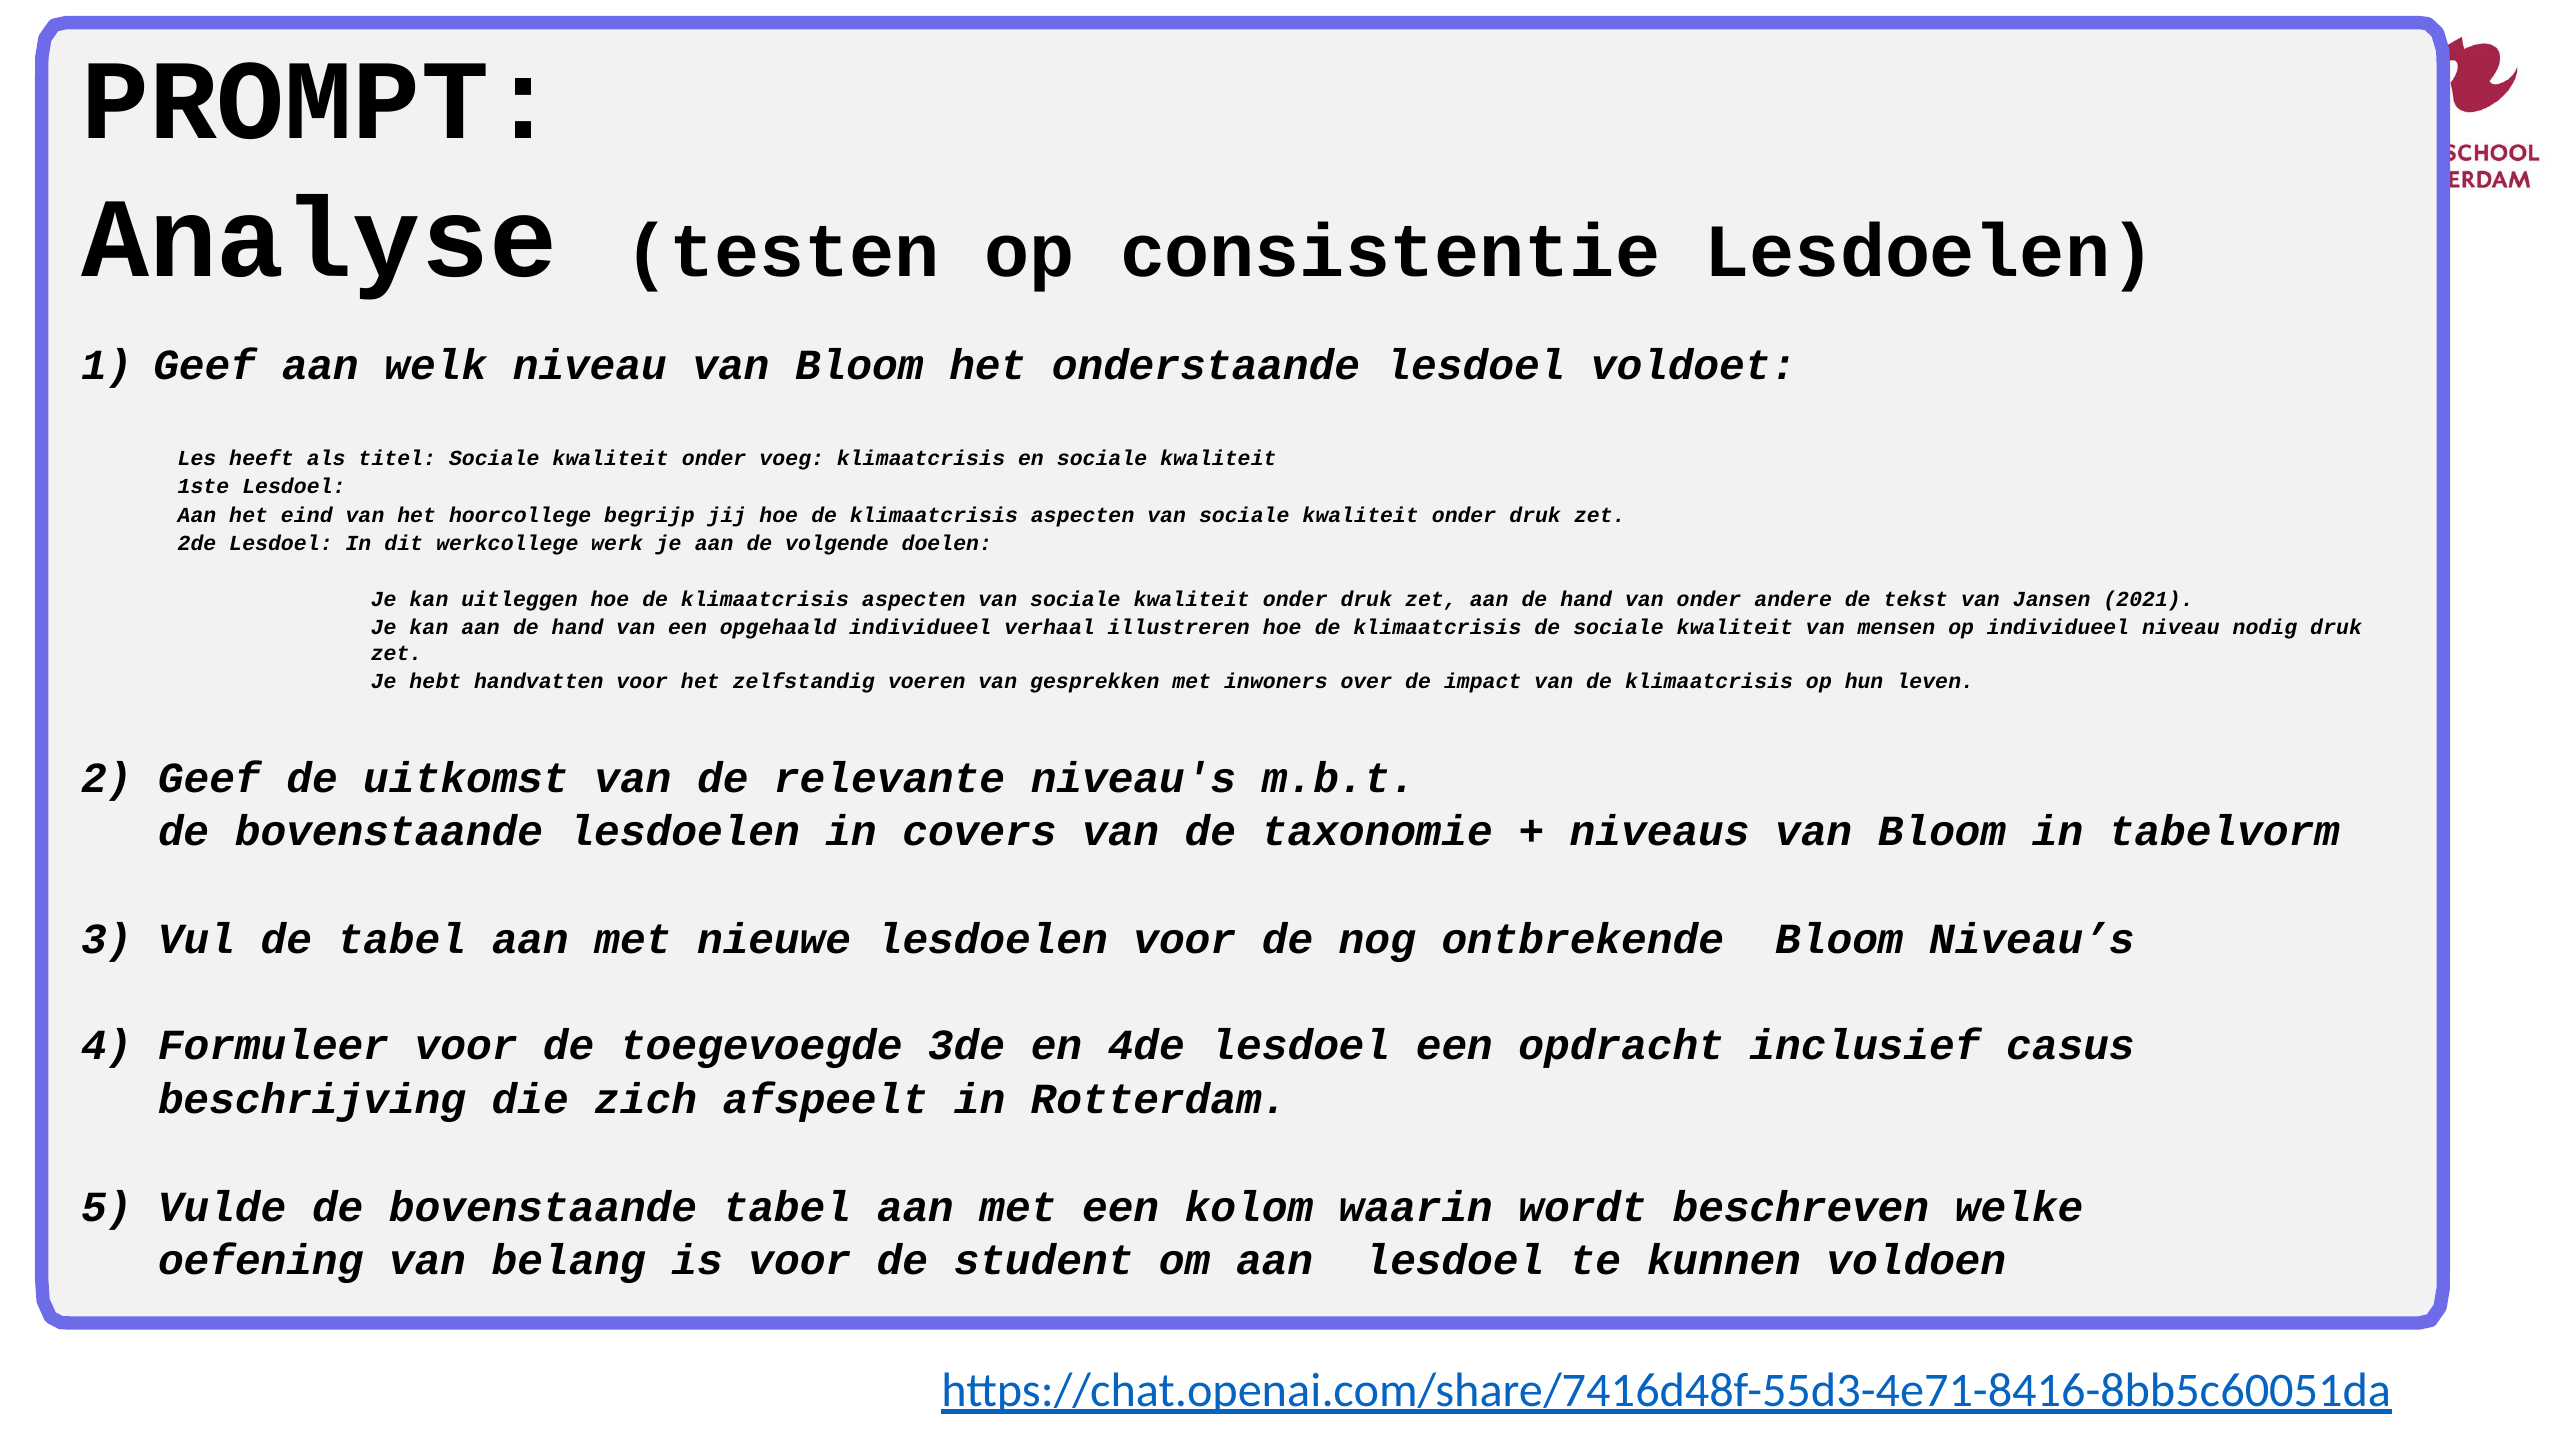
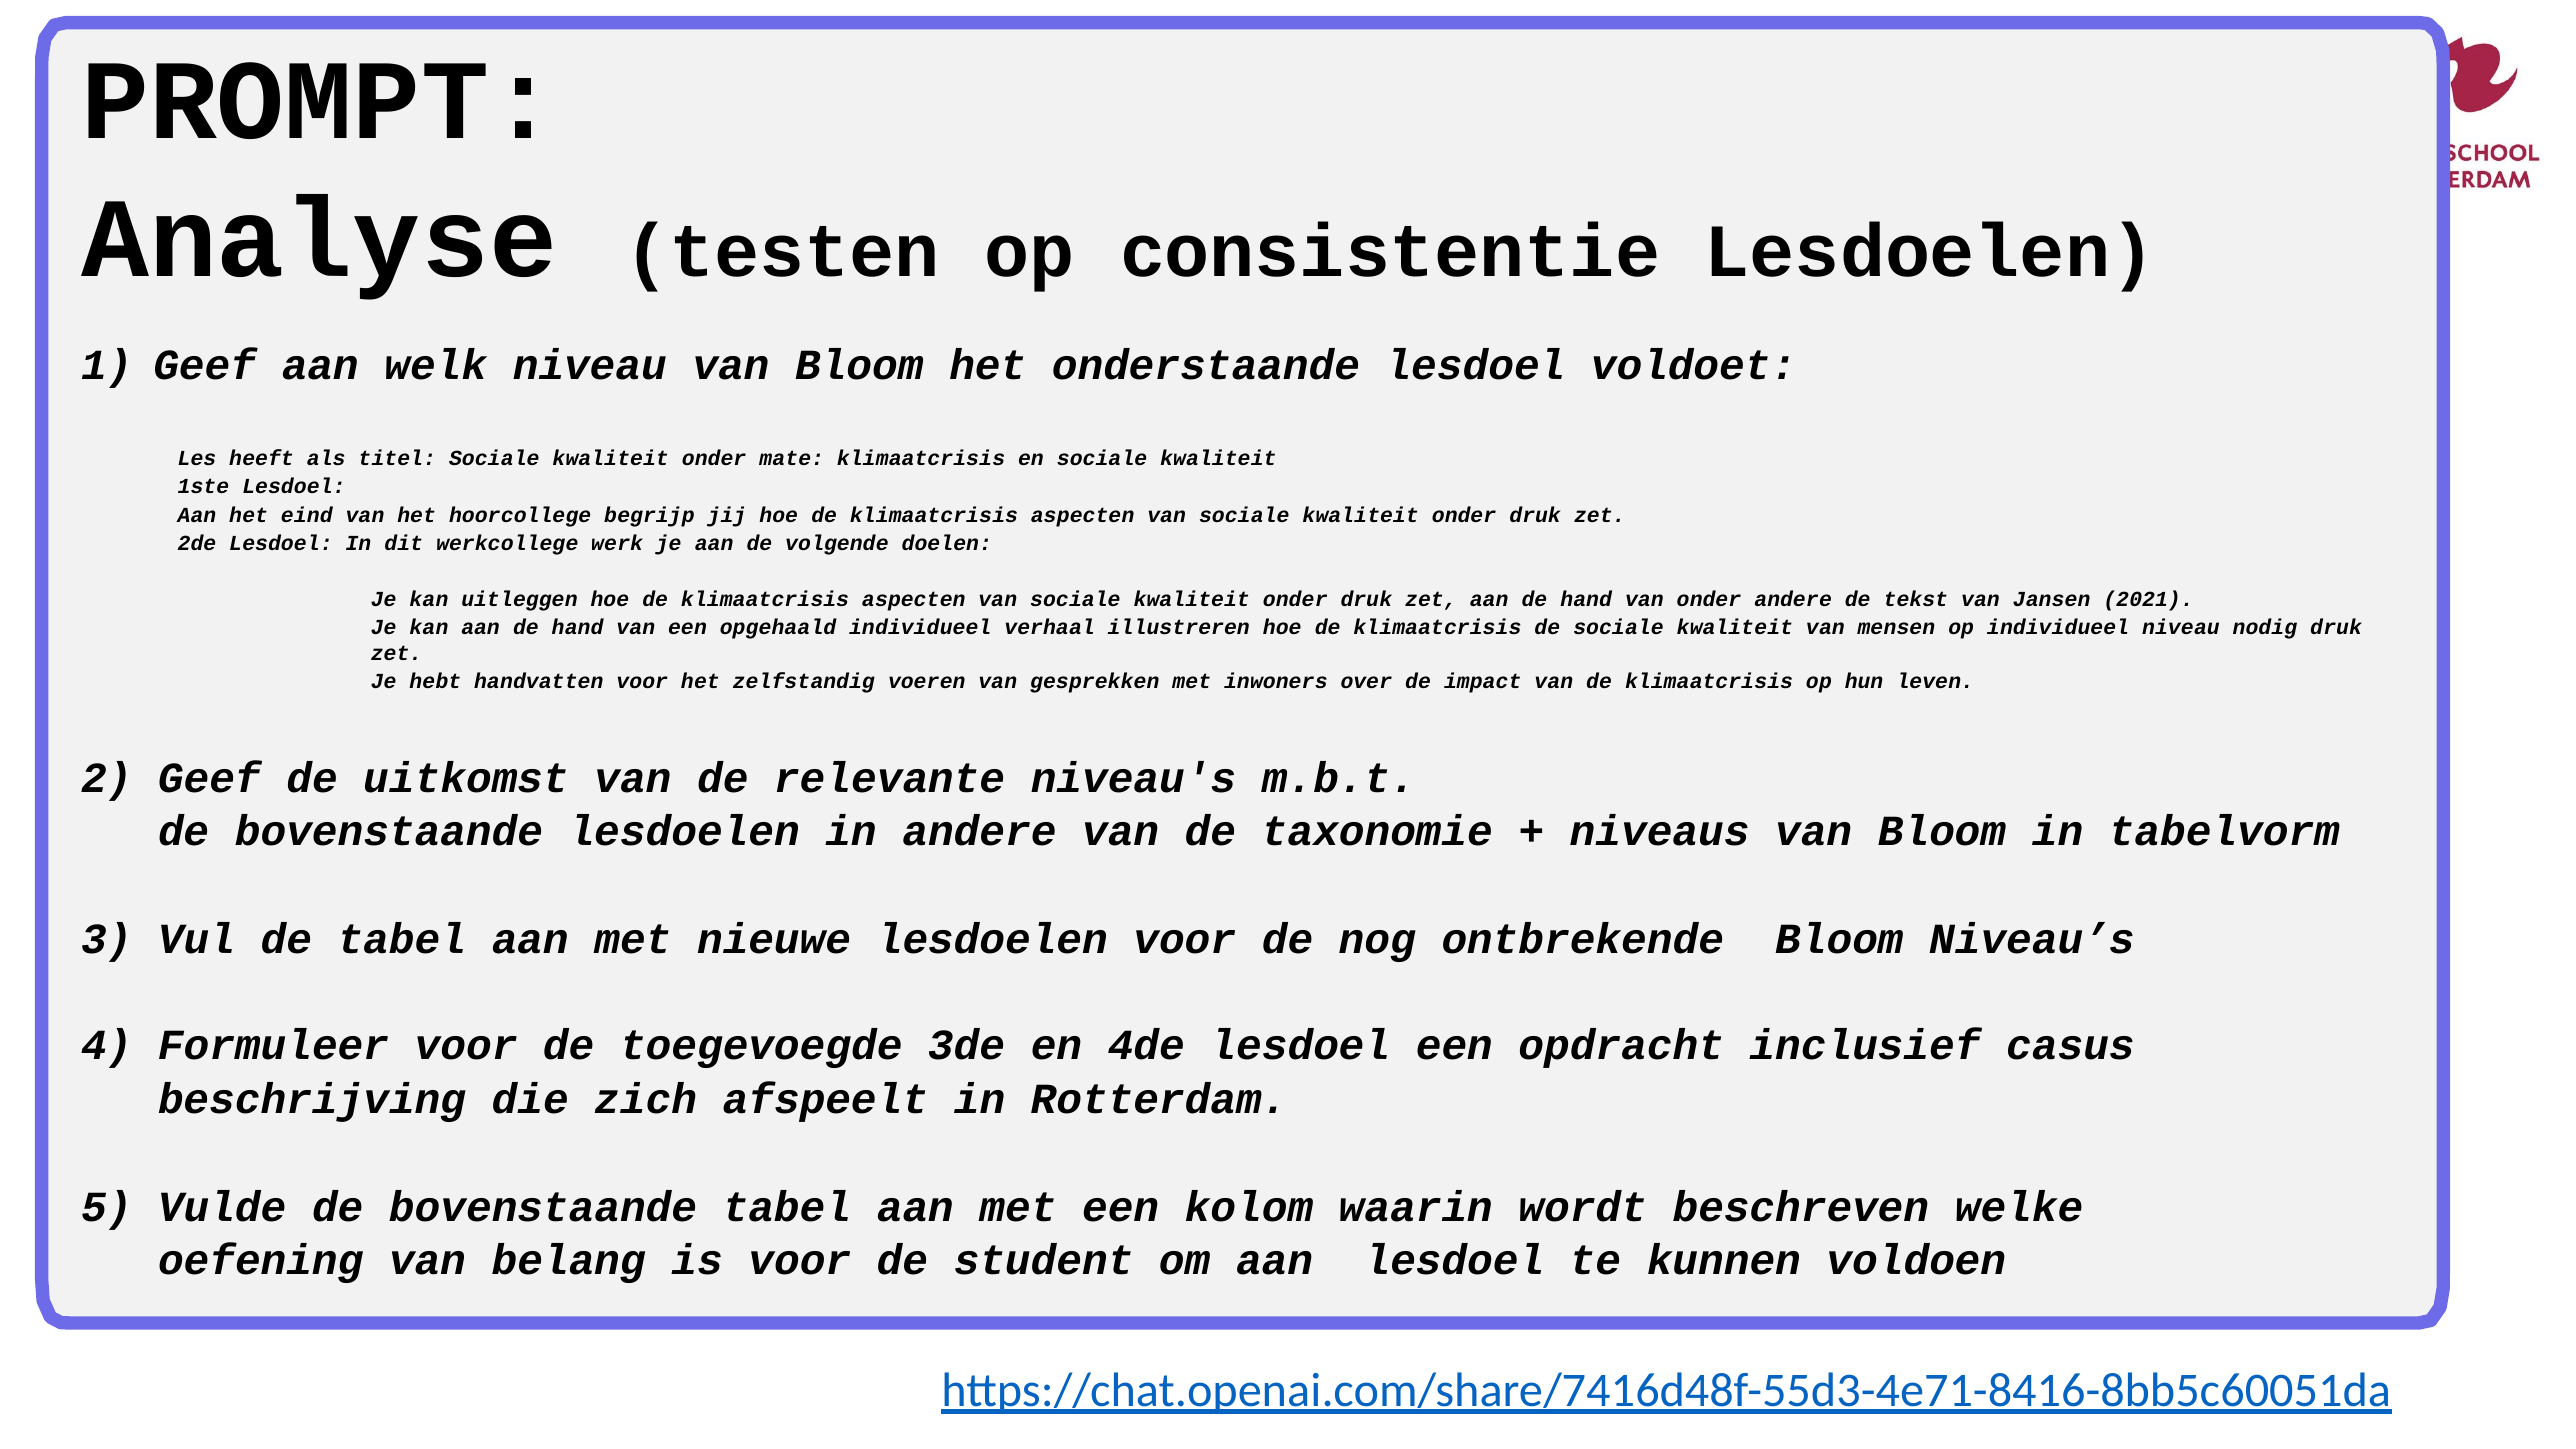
voeg: voeg -> mate
in covers: covers -> andere
